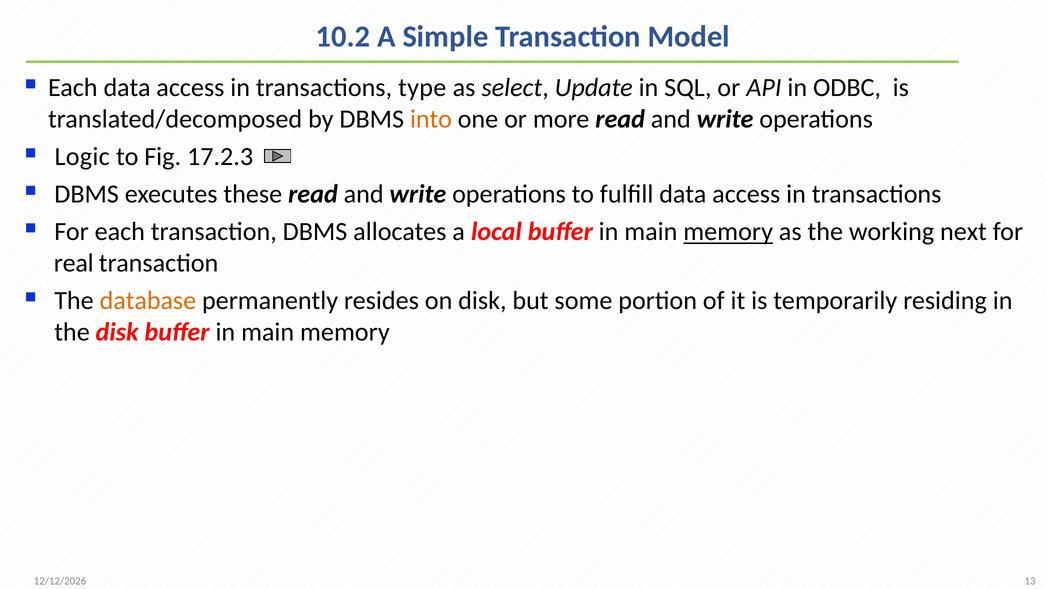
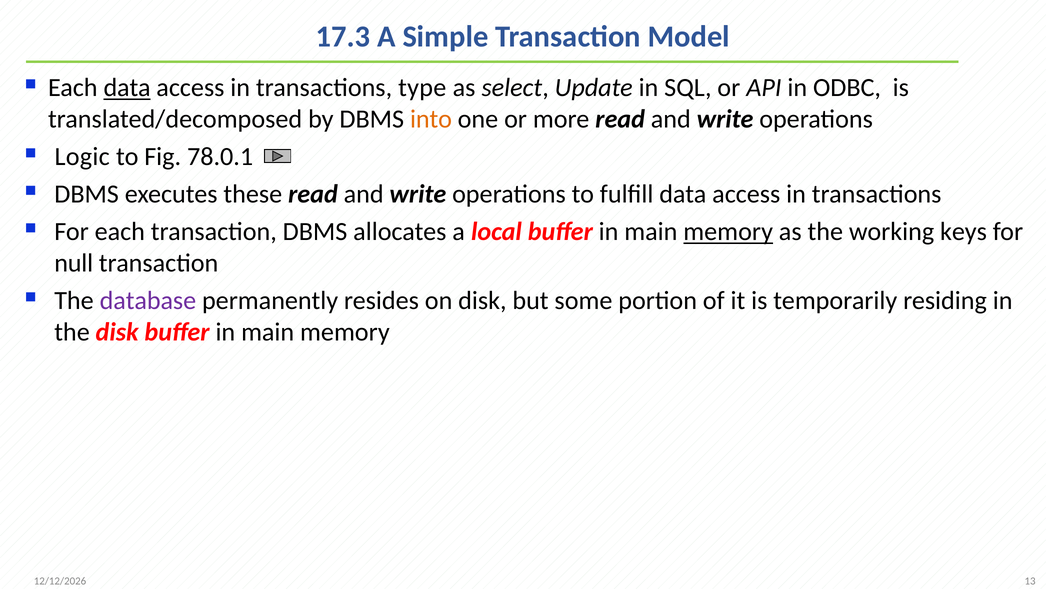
10.2: 10.2 -> 17.3
data at (127, 88) underline: none -> present
17.2.3: 17.2.3 -> 78.0.1
next: next -> keys
real: real -> null
database colour: orange -> purple
